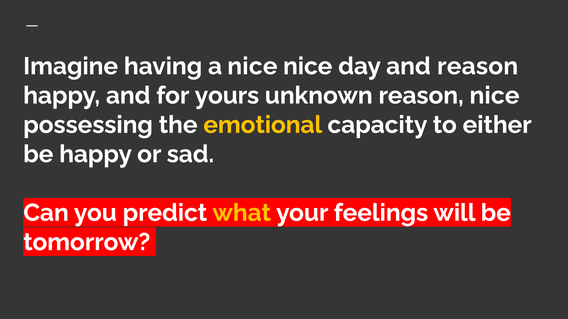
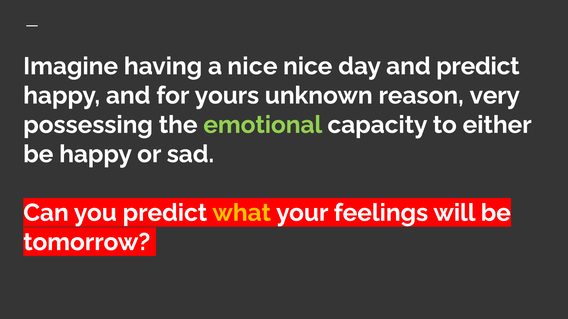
and reason: reason -> predict
reason nice: nice -> very
emotional colour: yellow -> light green
